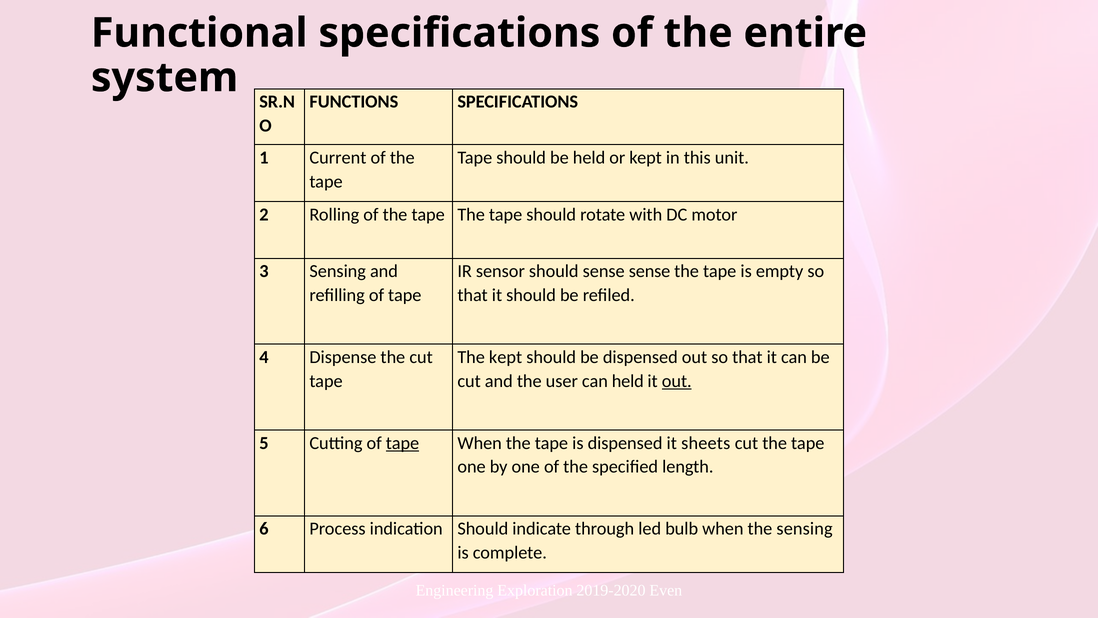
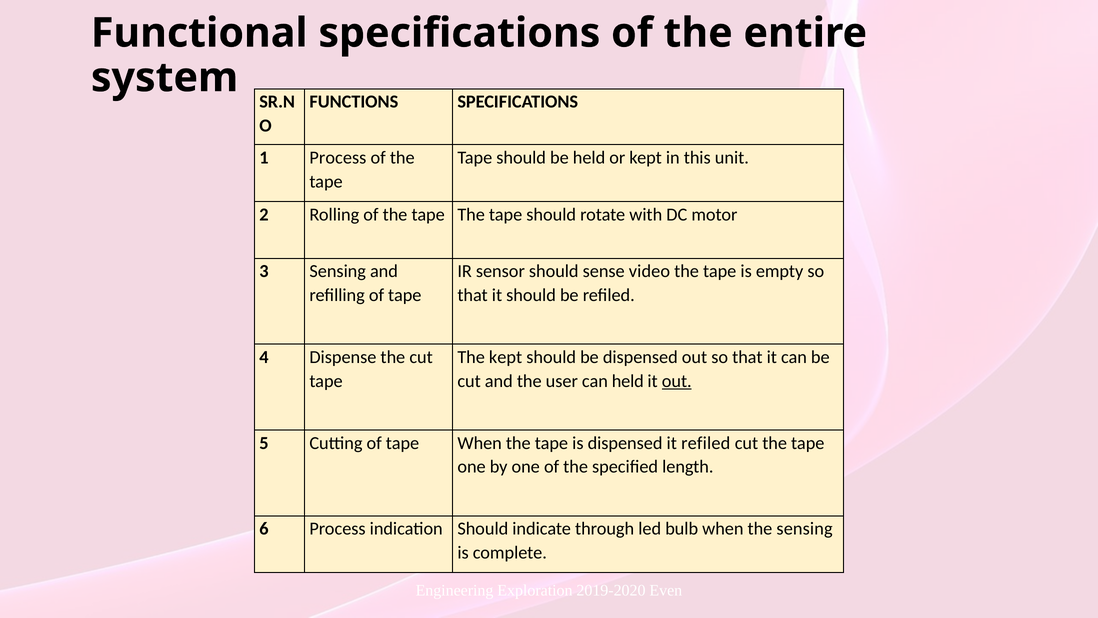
1 Current: Current -> Process
sense sense: sense -> video
tape at (402, 443) underline: present -> none
it sheets: sheets -> refiled
